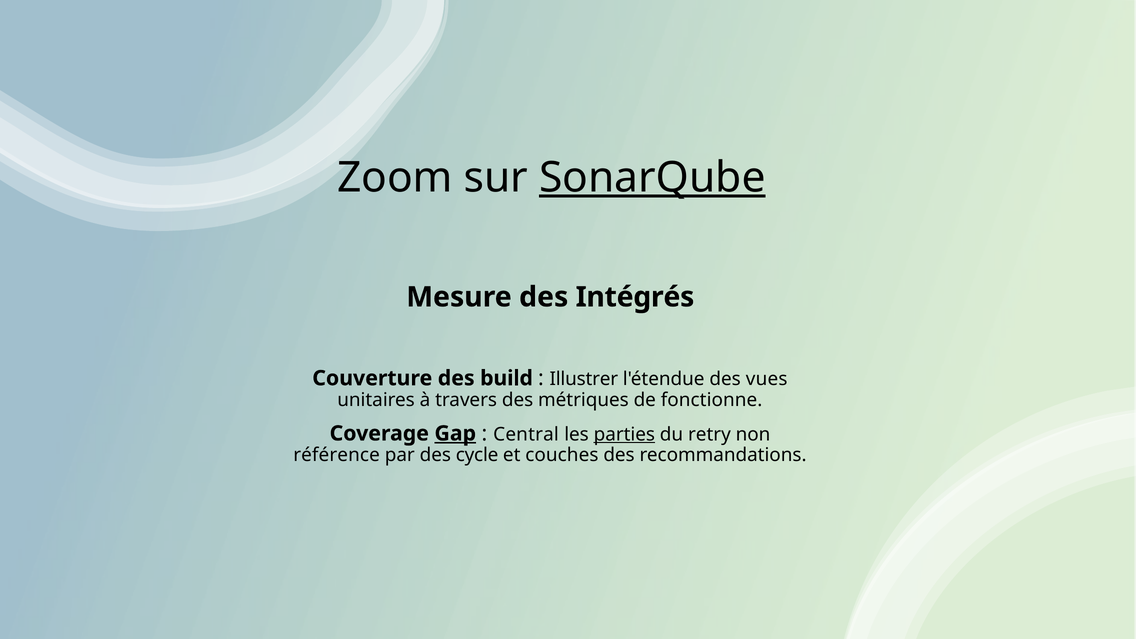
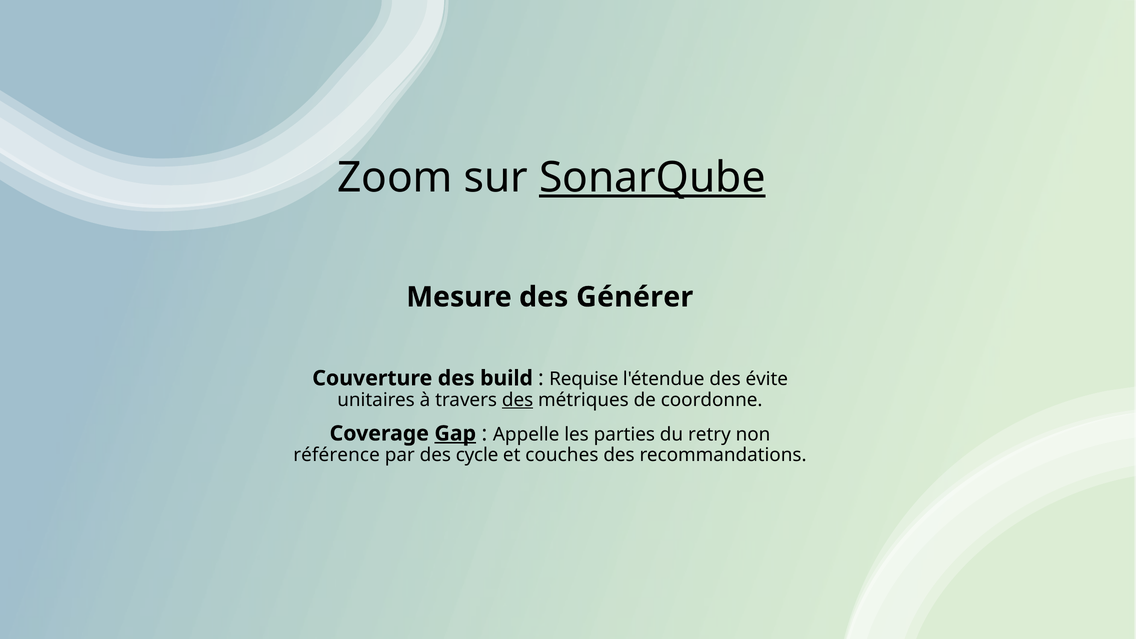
Intégrés: Intégrés -> Générer
Illustrer: Illustrer -> Requise
vues: vues -> évite
des at (518, 400) underline: none -> present
fonctionne: fonctionne -> coordonne
Central: Central -> Appelle
parties underline: present -> none
